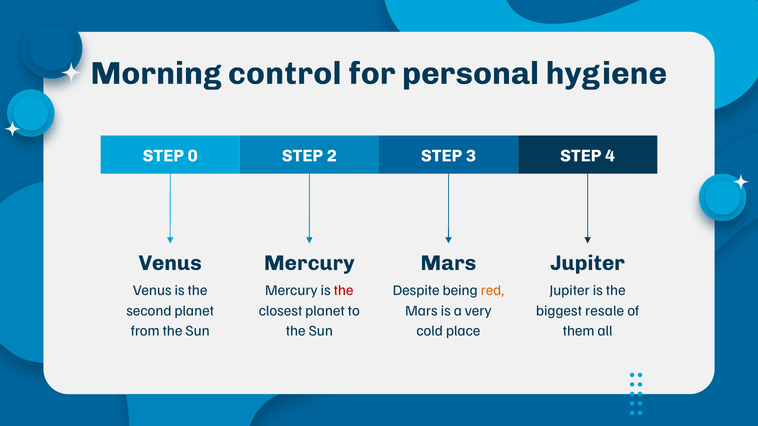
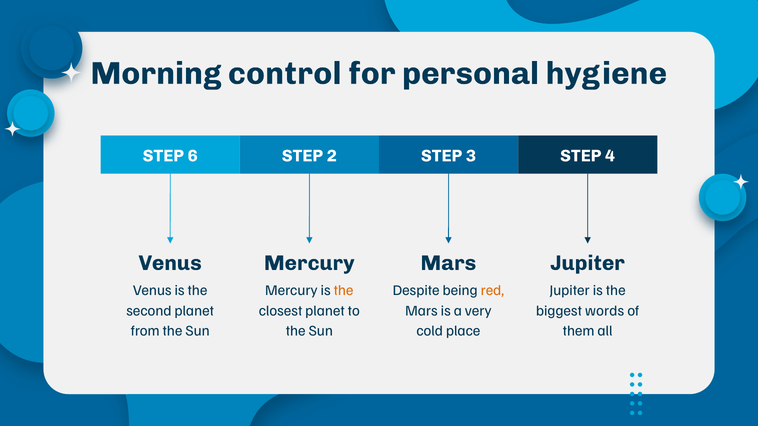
0: 0 -> 6
the at (344, 291) colour: red -> orange
resale: resale -> words
